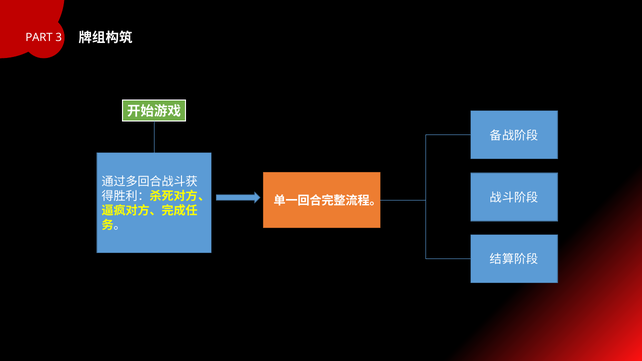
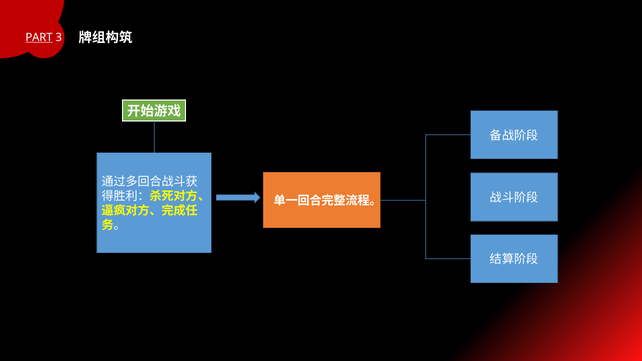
PART underline: none -> present
